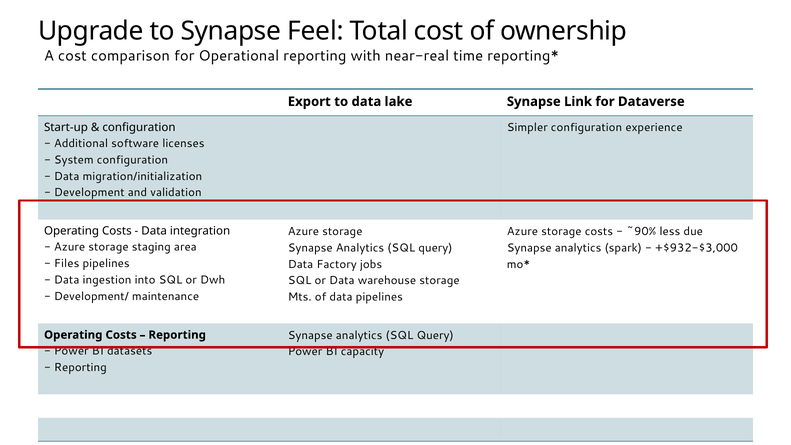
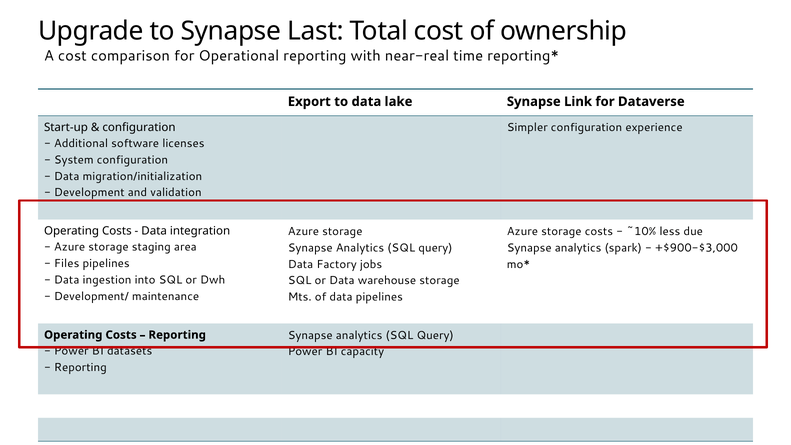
Feel: Feel -> Last
~90%: ~90% -> ~10%
+$932-$3,000: +$932-$3,000 -> +$900-$3,000
